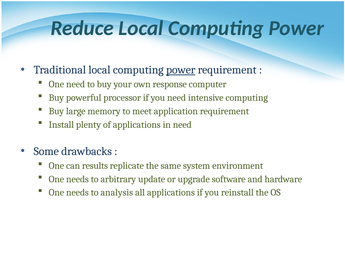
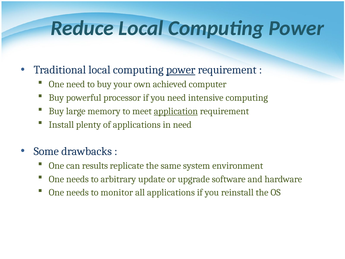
response: response -> achieved
application underline: none -> present
analysis: analysis -> monitor
